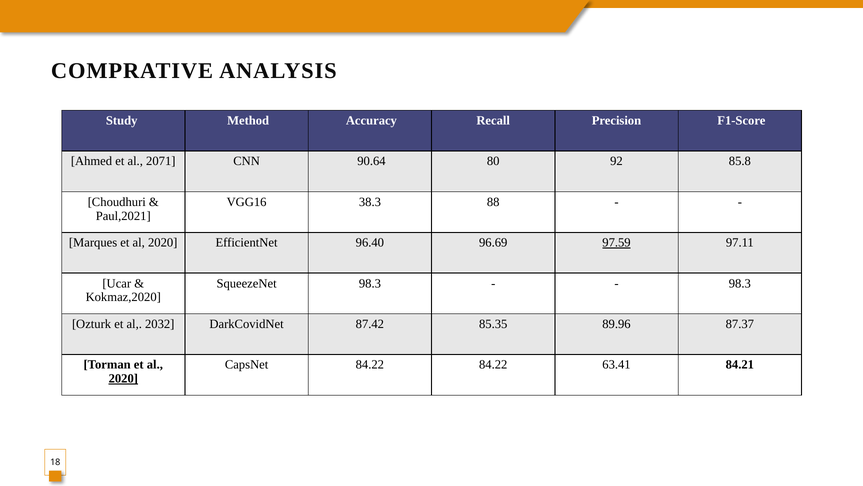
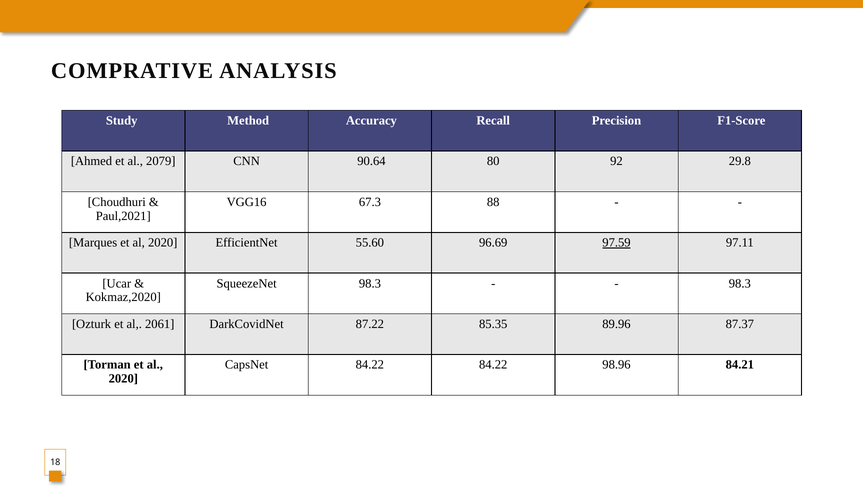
2071: 2071 -> 2079
85.8: 85.8 -> 29.8
38.3: 38.3 -> 67.3
96.40: 96.40 -> 55.60
2032: 2032 -> 2061
87.42: 87.42 -> 87.22
63.41: 63.41 -> 98.96
2020 at (123, 378) underline: present -> none
